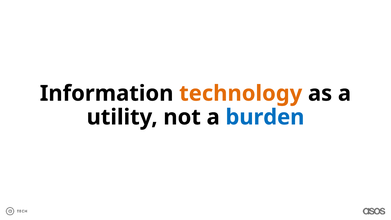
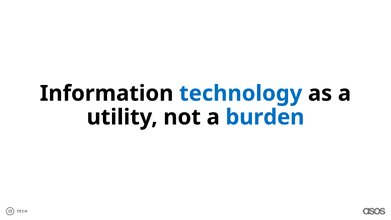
technology colour: orange -> blue
